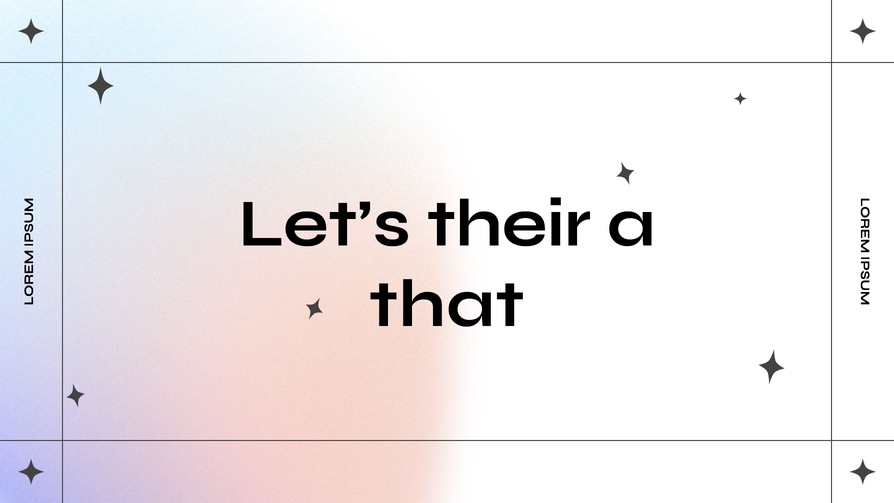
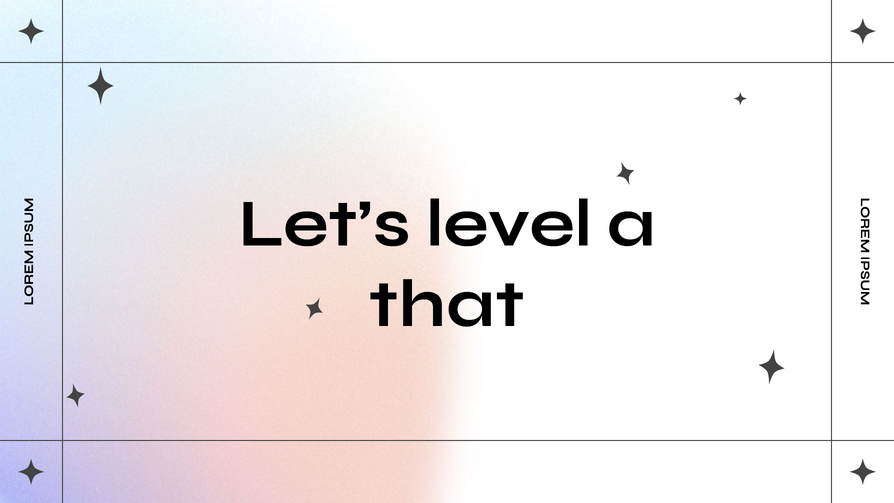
their: their -> level
